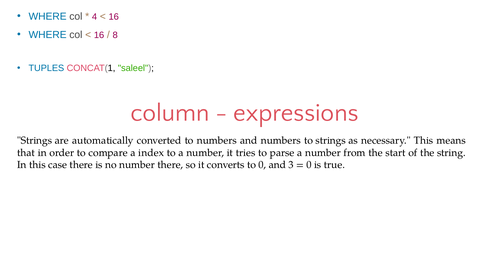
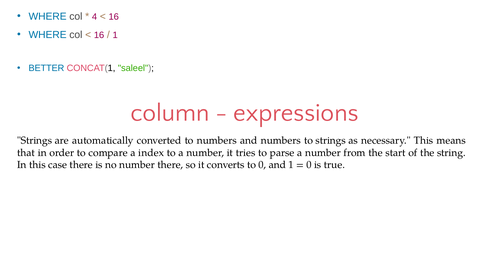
8 at (115, 35): 8 -> 1
TUPLES: TUPLES -> BETTER
and 3: 3 -> 1
